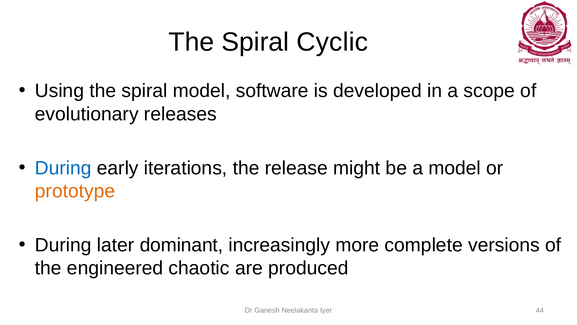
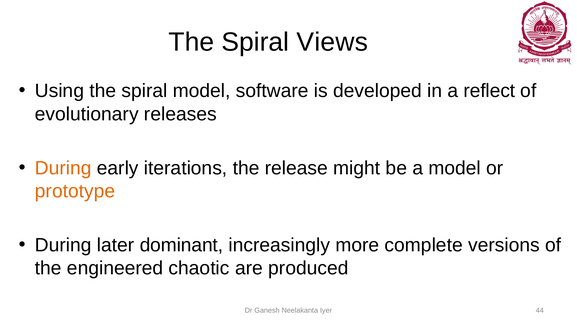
Cyclic: Cyclic -> Views
scope: scope -> reflect
During at (63, 168) colour: blue -> orange
